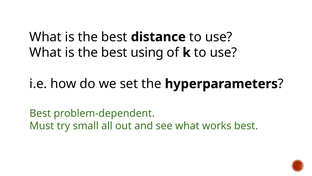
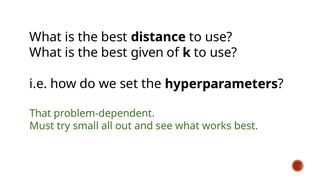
using: using -> given
Best at (40, 113): Best -> That
